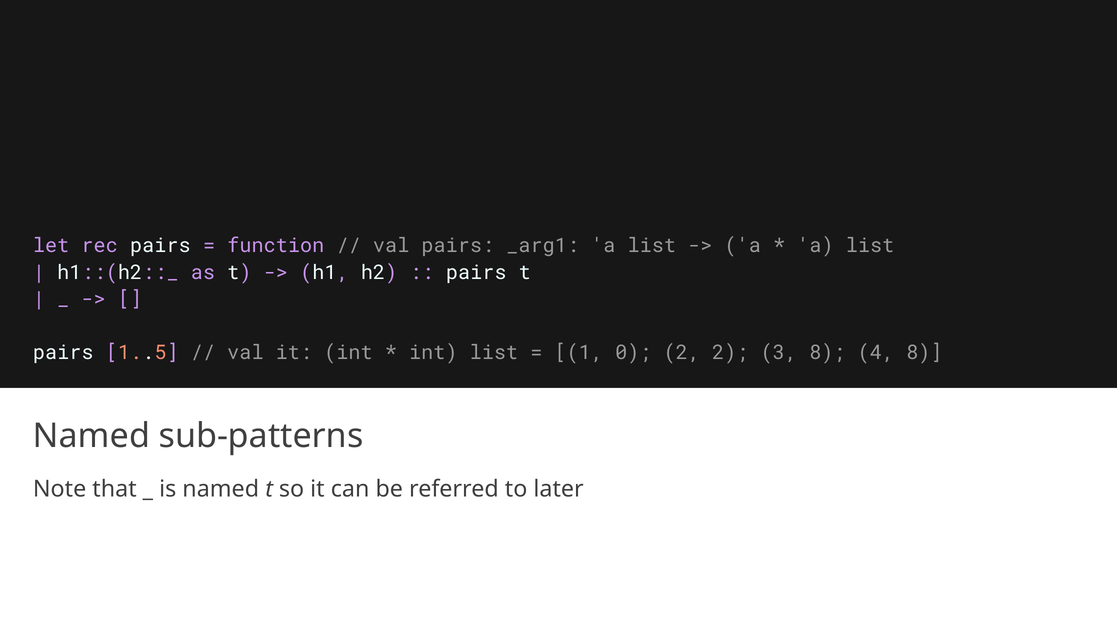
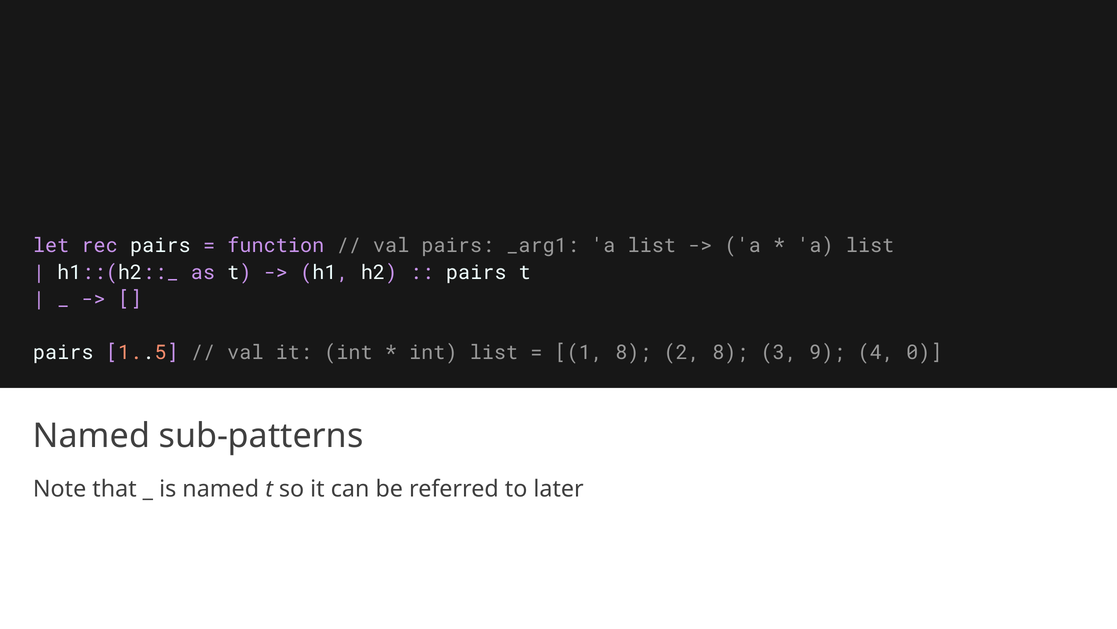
1 0: 0 -> 8
2 2: 2 -> 8
3 8: 8 -> 9
4 8: 8 -> 0
